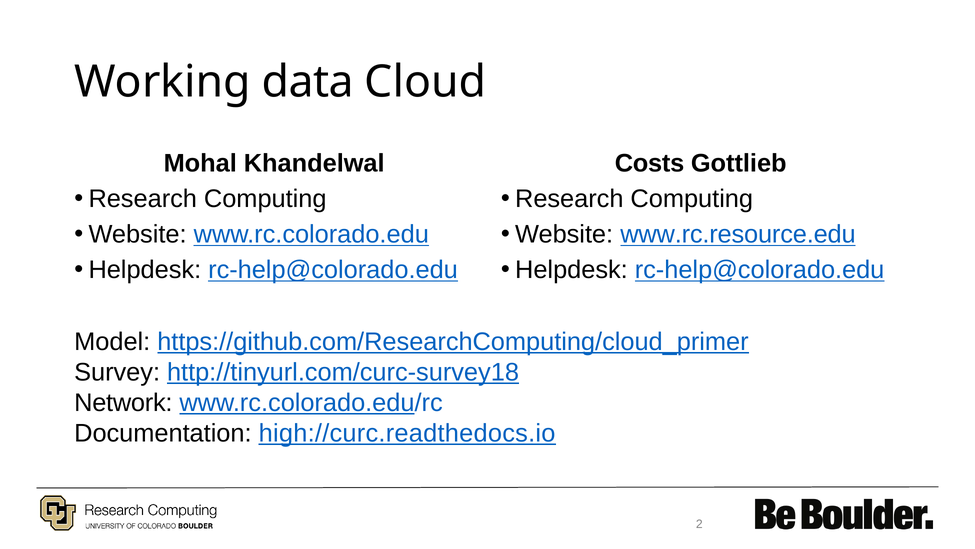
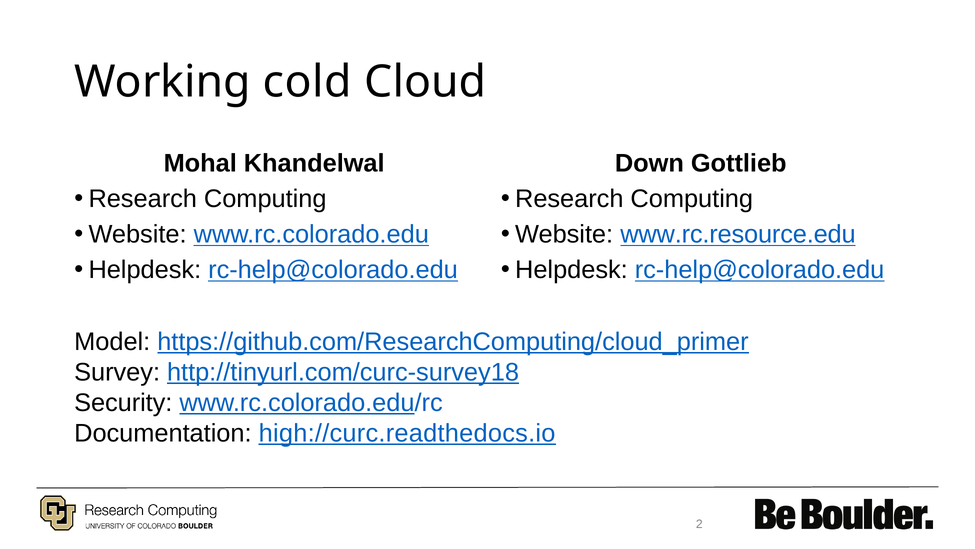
data: data -> cold
Costs: Costs -> Down
Network: Network -> Security
